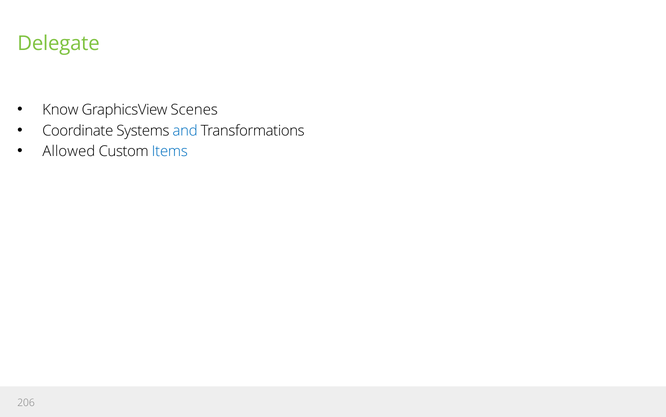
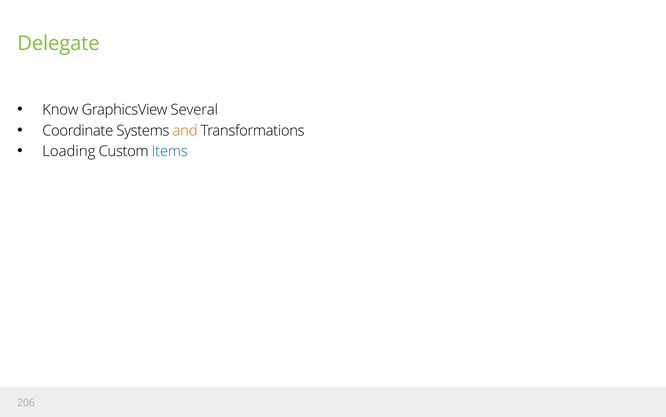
Scenes: Scenes -> Several
and colour: blue -> orange
Allowed: Allowed -> Loading
